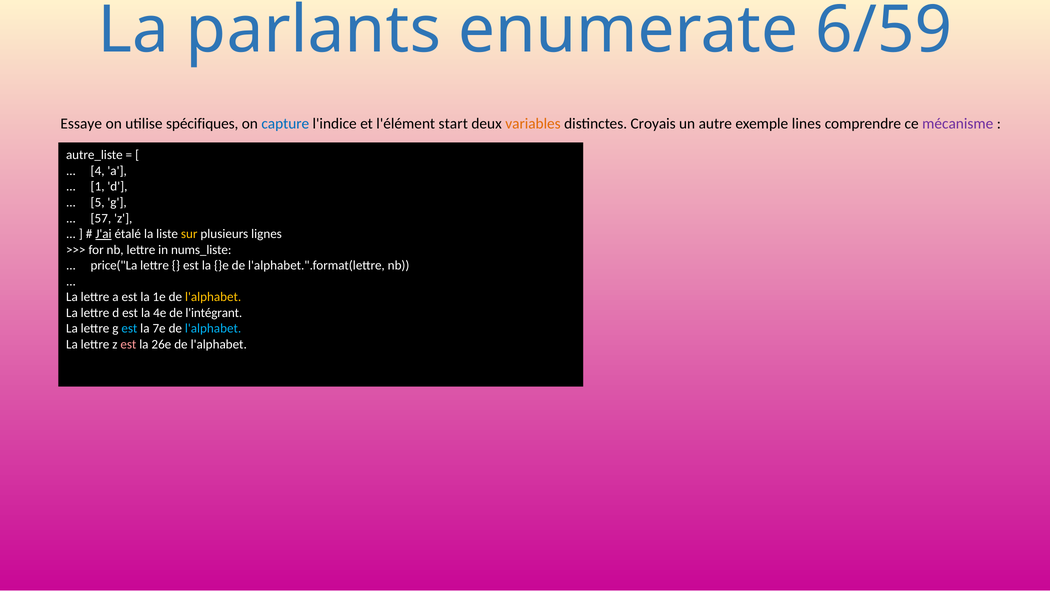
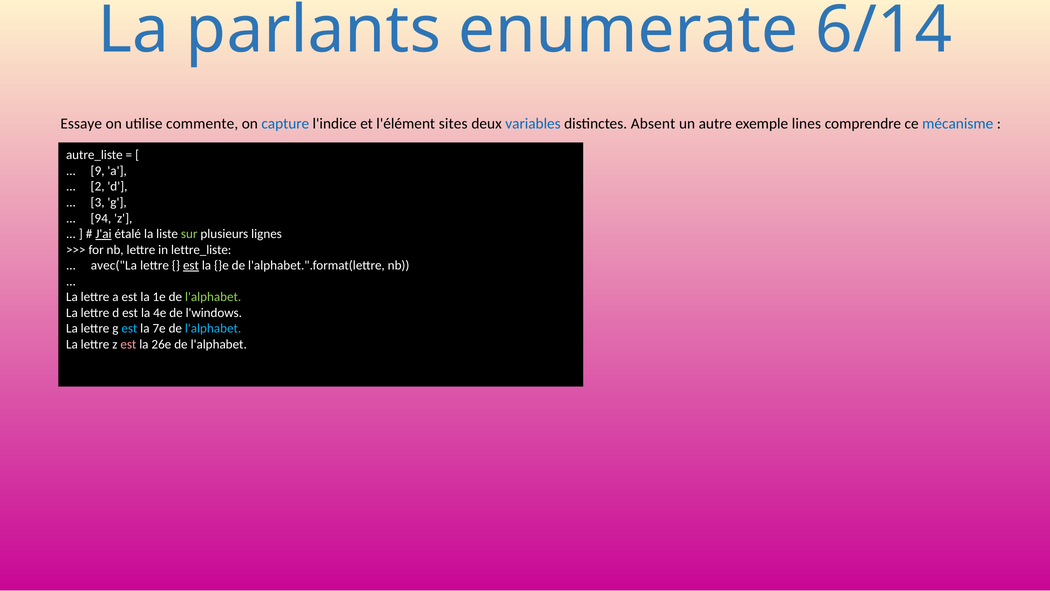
6/59: 6/59 -> 6/14
spécifiques: spécifiques -> commente
start: start -> sites
variables colour: orange -> blue
Croyais: Croyais -> Absent
mécanisme colour: purple -> blue
4: 4 -> 9
1: 1 -> 2
5: 5 -> 3
57 at (101, 218): 57 -> 94
sur colour: yellow -> light green
nums_liste: nums_liste -> lettre_liste
price("La: price("La -> avec("La
est at (191, 265) underline: none -> present
l'alphabet at (213, 297) colour: yellow -> light green
l'intégrant: l'intégrant -> l'windows
